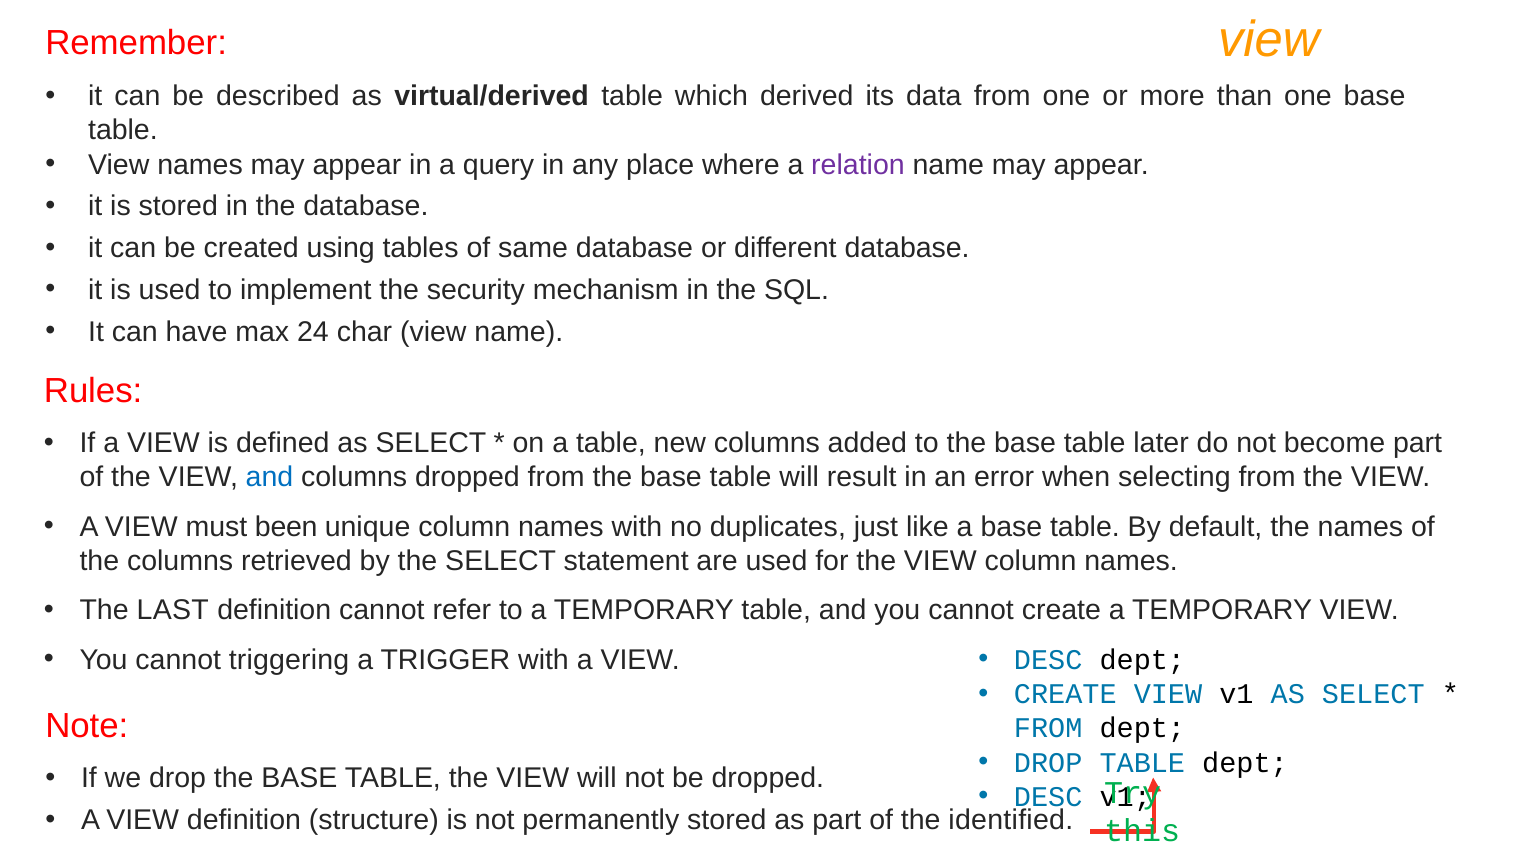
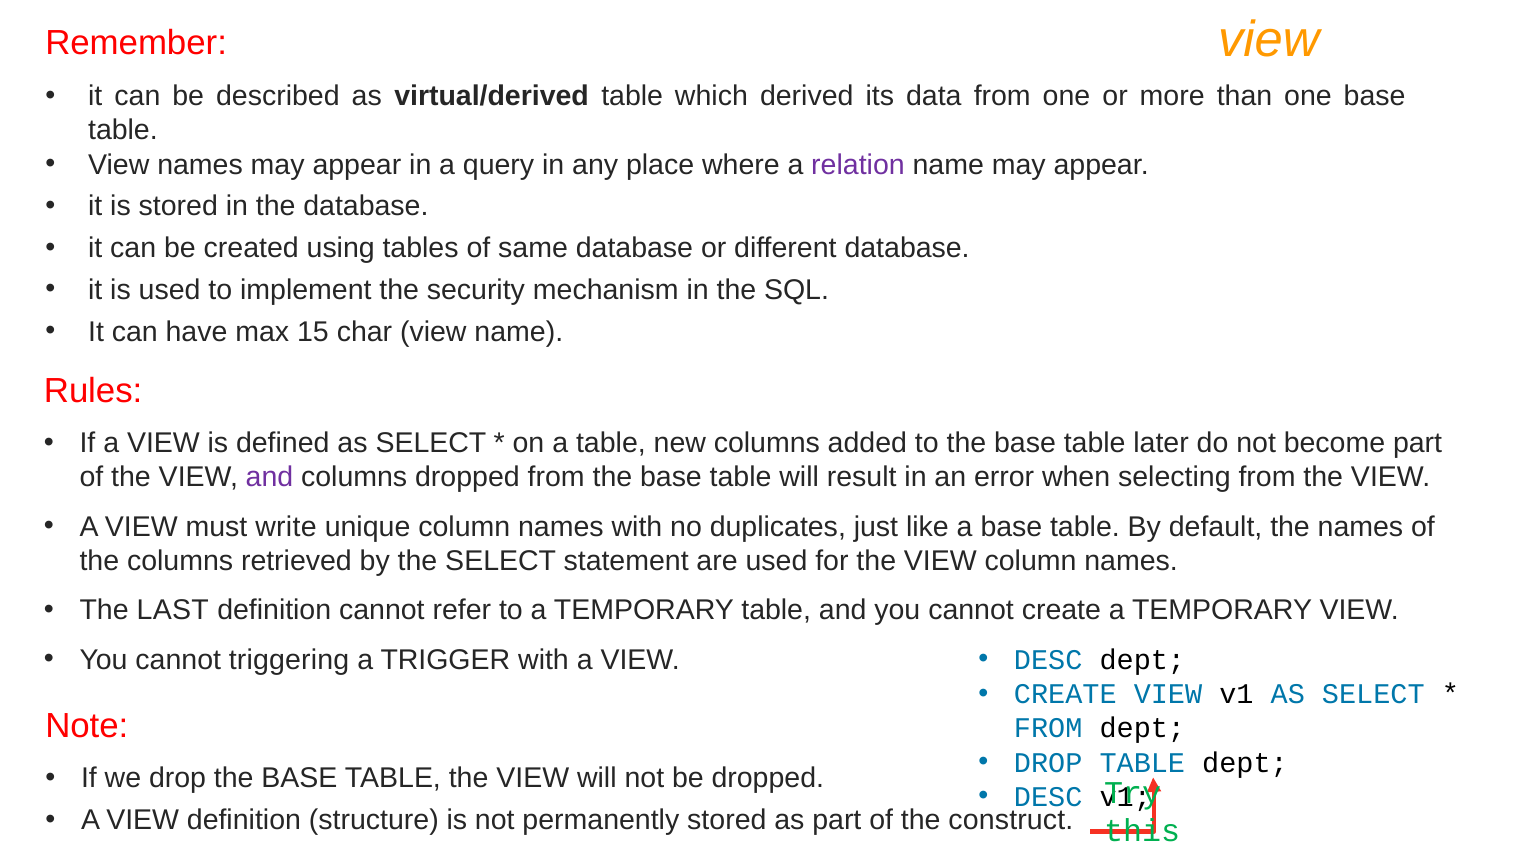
24: 24 -> 15
and at (270, 478) colour: blue -> purple
been: been -> write
identified: identified -> construct
